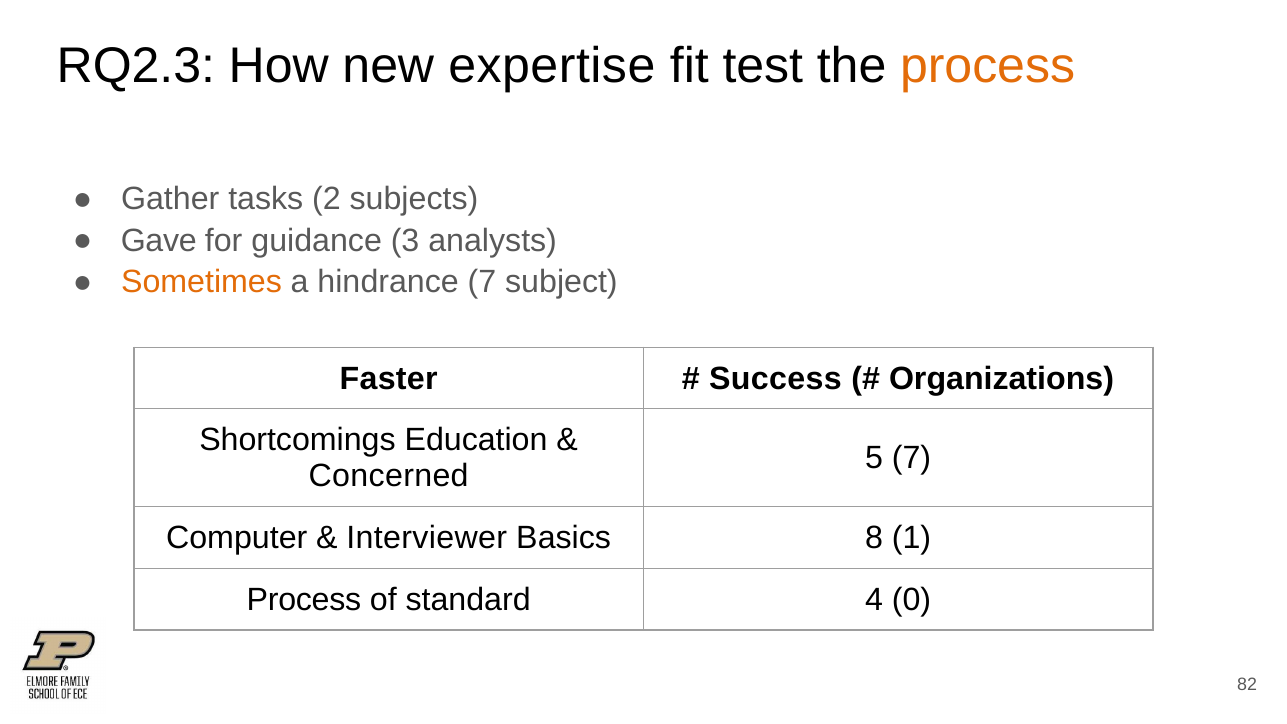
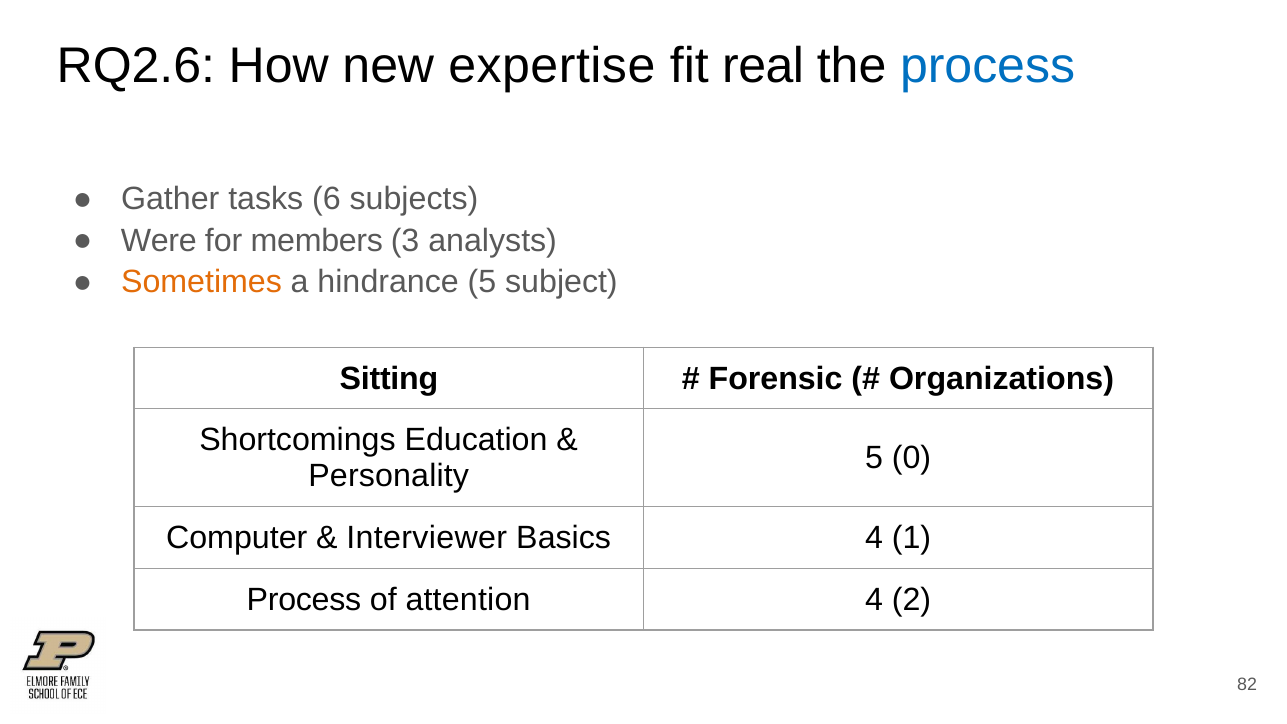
RQ2.3: RQ2.3 -> RQ2.6
test: test -> real
process at (988, 66) colour: orange -> blue
2: 2 -> 6
Gave: Gave -> Were
guidance: guidance -> members
hindrance 7: 7 -> 5
Faster: Faster -> Sitting
Success: Success -> Forensic
5 7: 7 -> 0
Concerned: Concerned -> Personality
Basics 8: 8 -> 4
standard: standard -> attention
0: 0 -> 2
